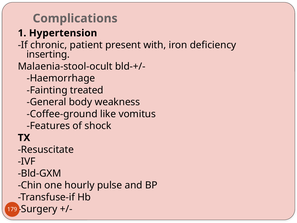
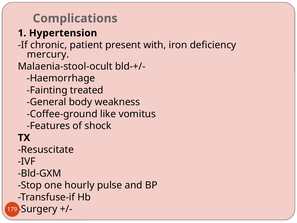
inserting: inserting -> mercury
Chin: Chin -> Stop
